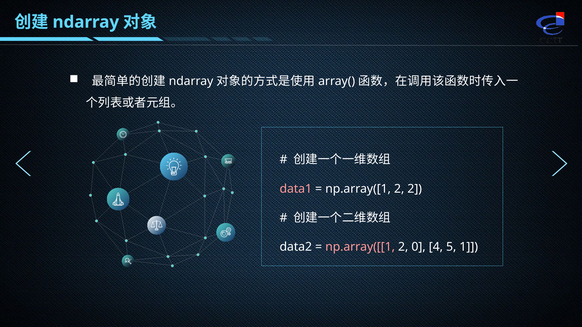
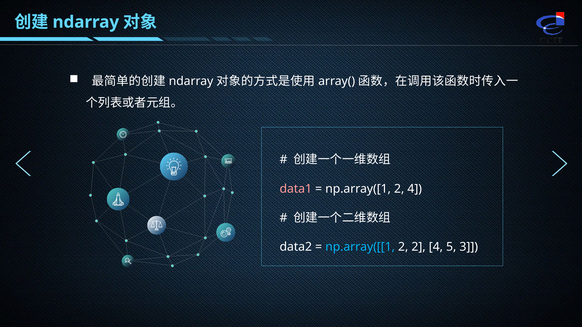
np.array([1 2 2: 2 -> 4
np.array([[1 colour: pink -> light blue
2 0: 0 -> 2
1: 1 -> 3
